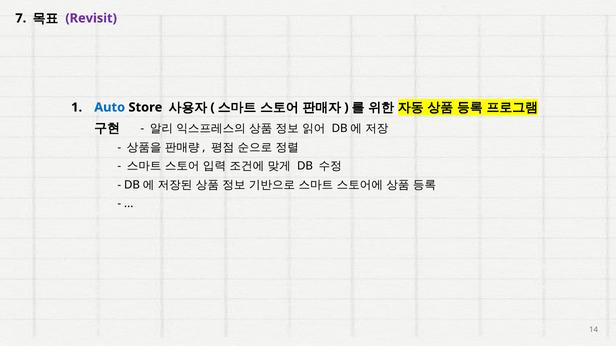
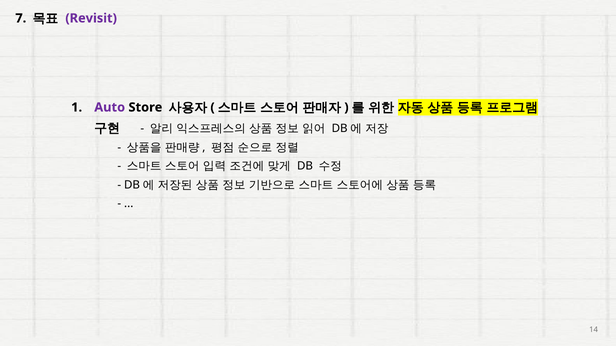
Auto colour: blue -> purple
